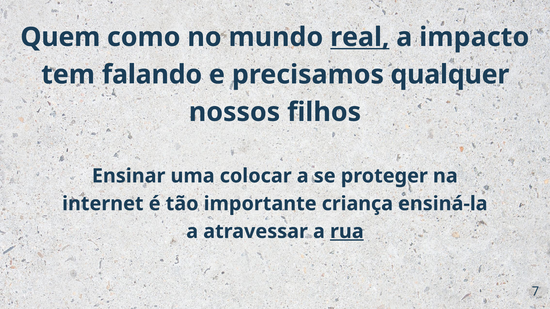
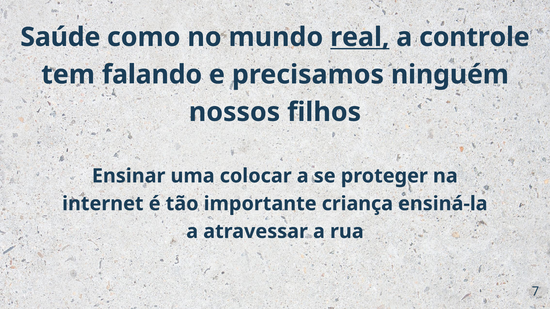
Quem: Quem -> Saúde
impacto: impacto -> controle
qualquer: qualquer -> ninguém
rua underline: present -> none
